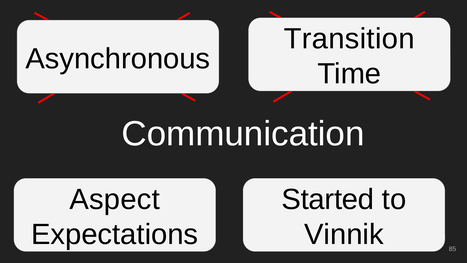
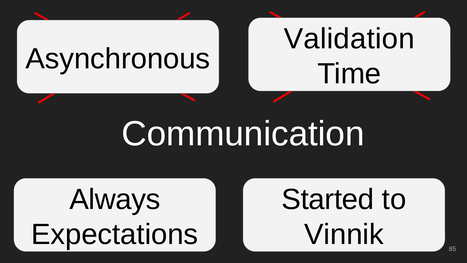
Transition: Transition -> Validation
Aspect: Aspect -> Always
